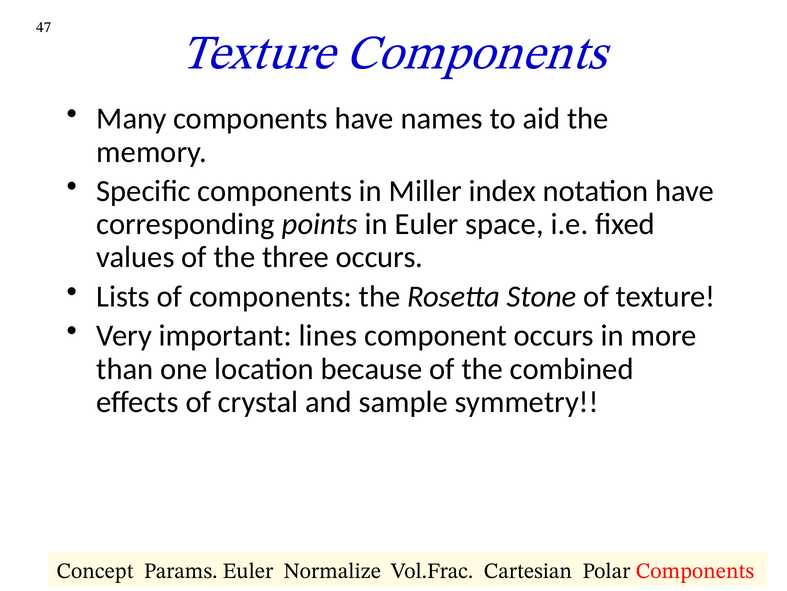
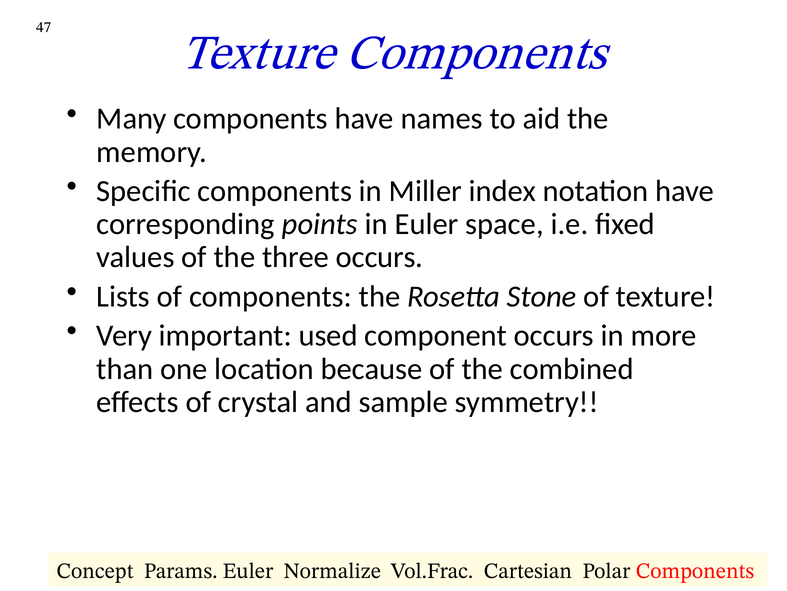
lines: lines -> used
